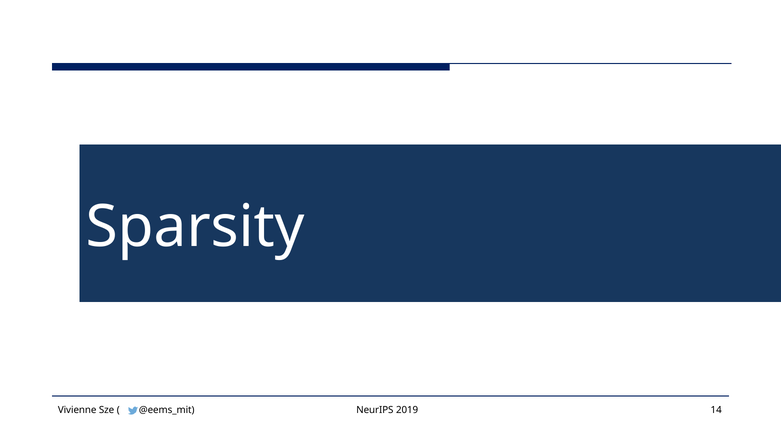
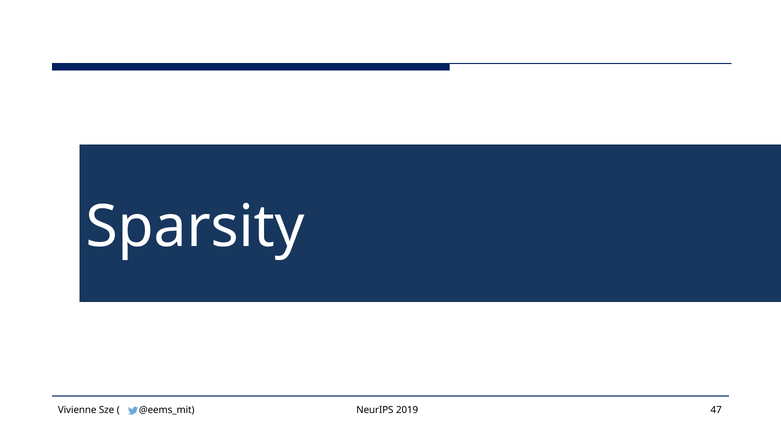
14: 14 -> 47
